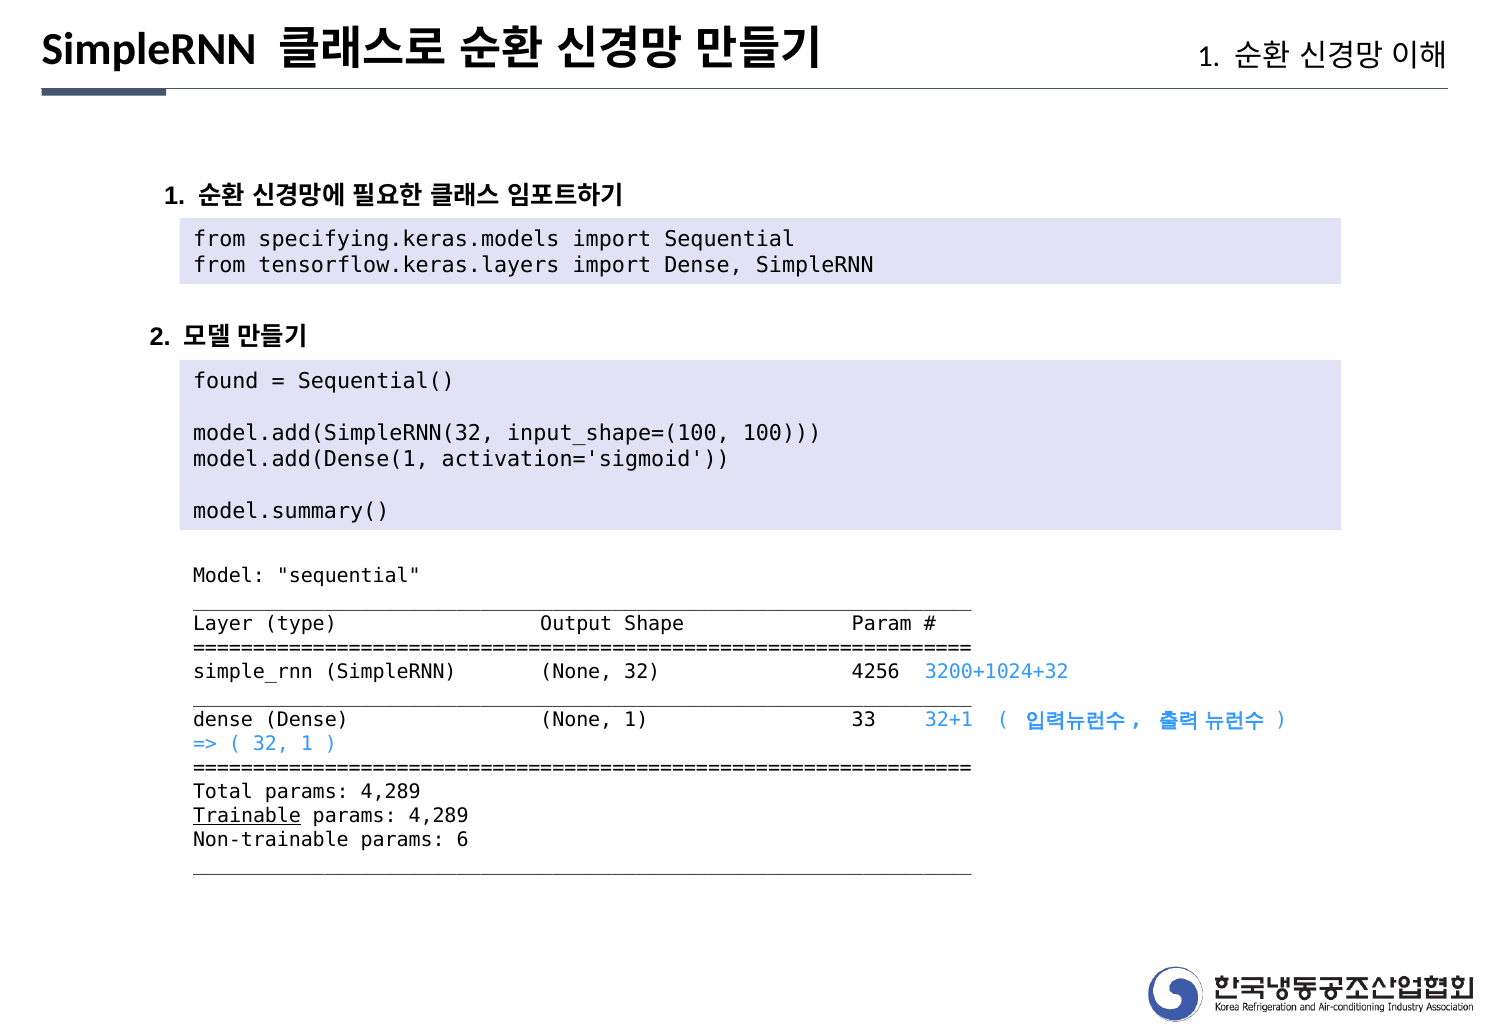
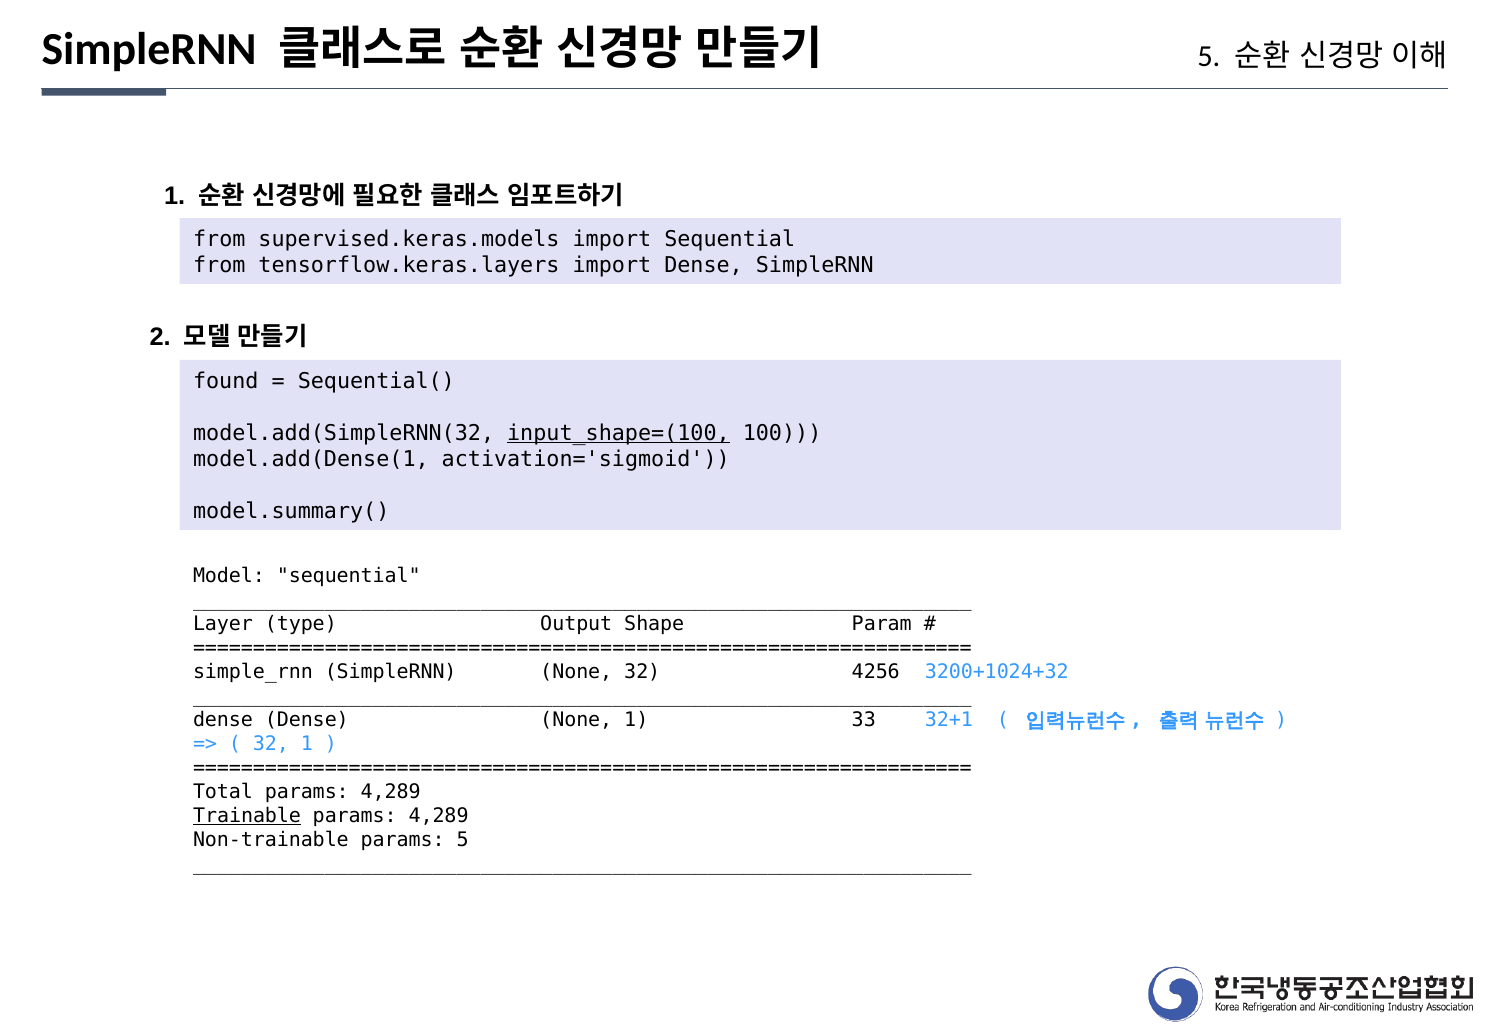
1 at (1209, 56): 1 -> 5
specifying.keras.models: specifying.keras.models -> supervised.keras.models
input_shape=(100 underline: none -> present
params 6: 6 -> 5
